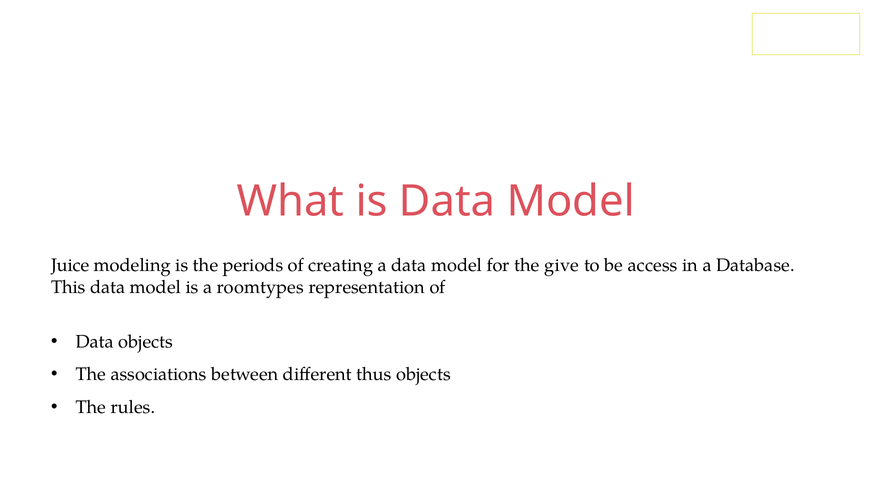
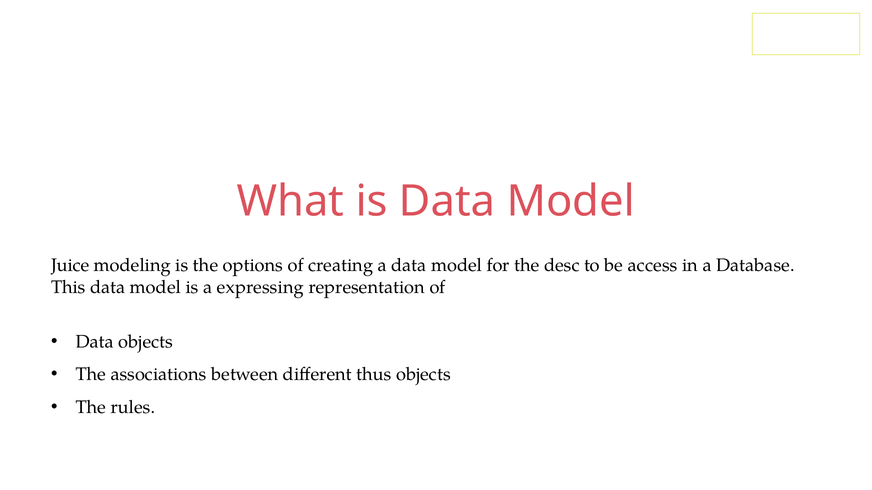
periods: periods -> options
give: give -> desc
roomtypes: roomtypes -> expressing
